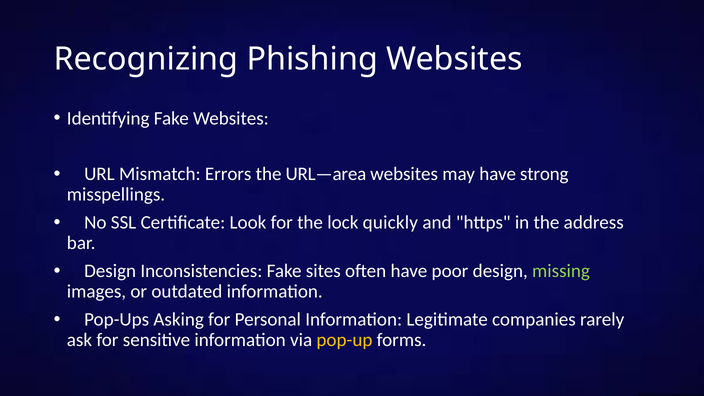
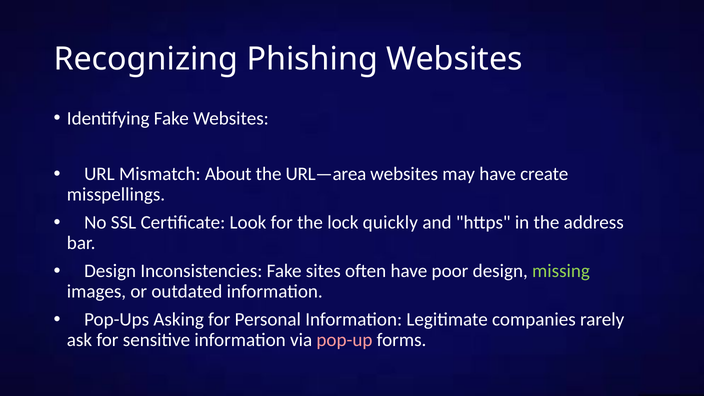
Errors: Errors -> About
strong: strong -> create
pop-up colour: yellow -> pink
